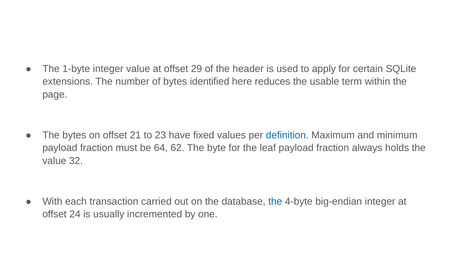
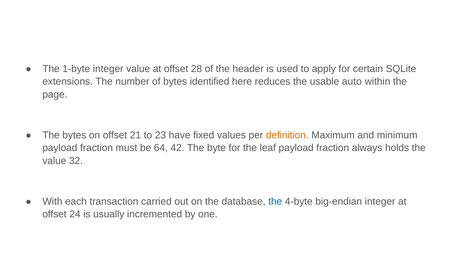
29: 29 -> 28
term: term -> auto
definition colour: blue -> orange
62: 62 -> 42
